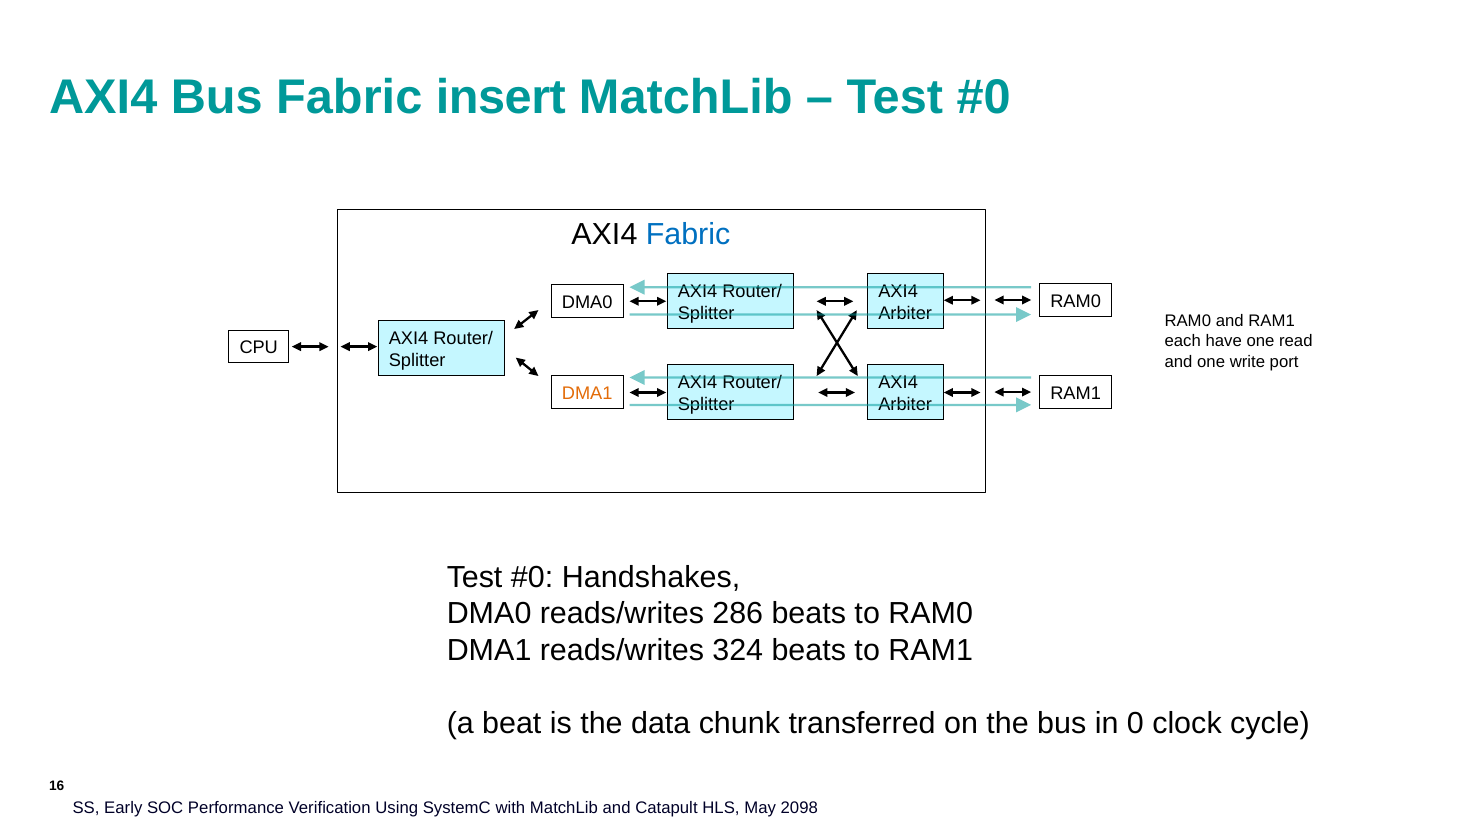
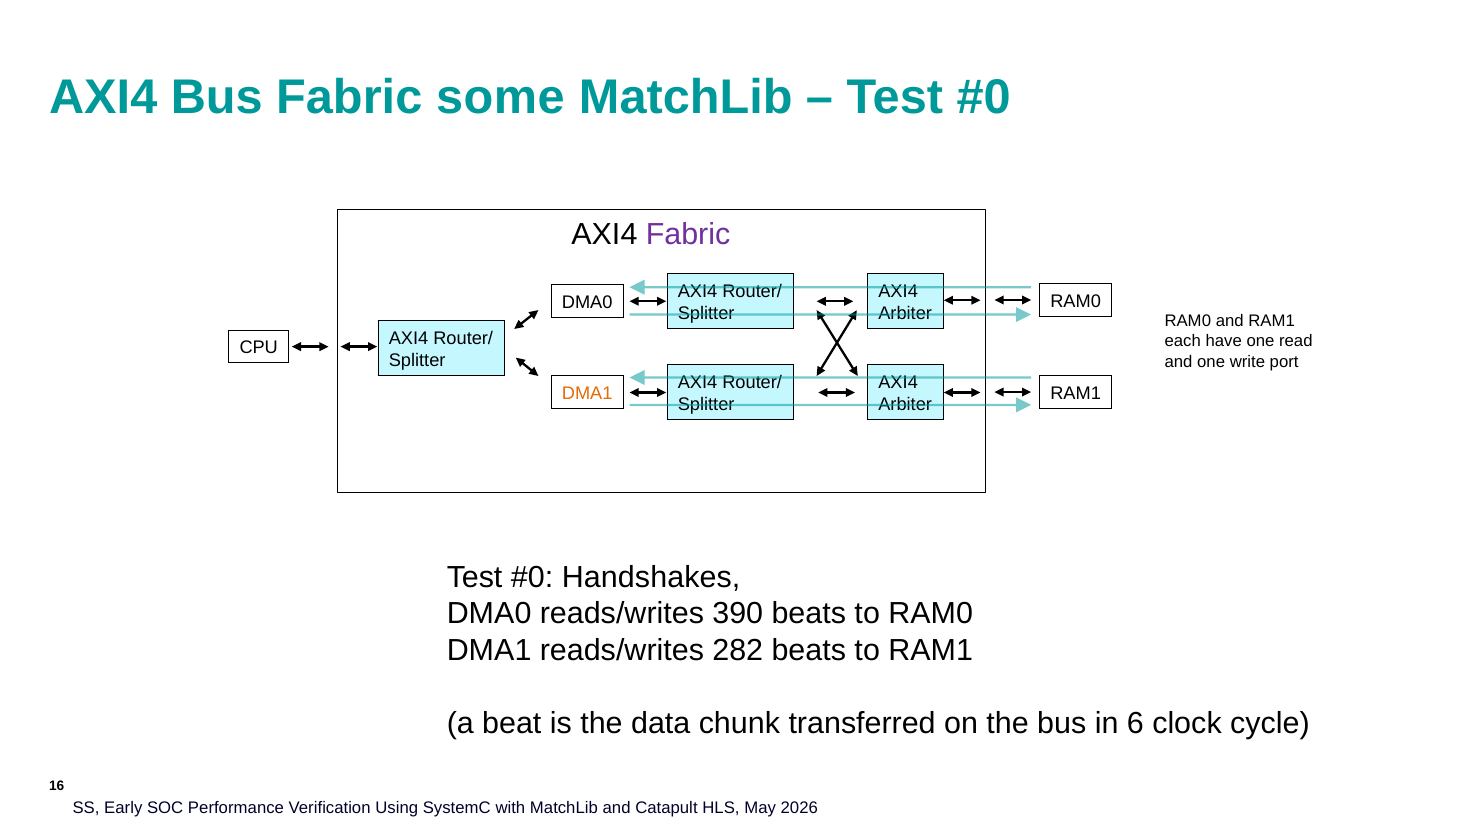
insert: insert -> some
Fabric at (688, 234) colour: blue -> purple
286: 286 -> 390
324: 324 -> 282
0: 0 -> 6
2098: 2098 -> 2026
